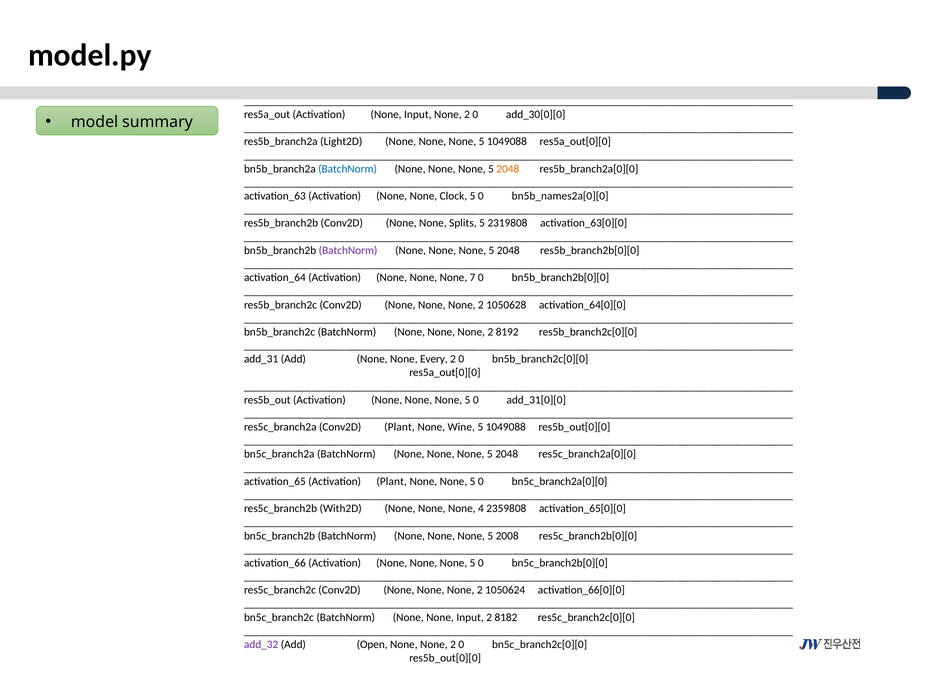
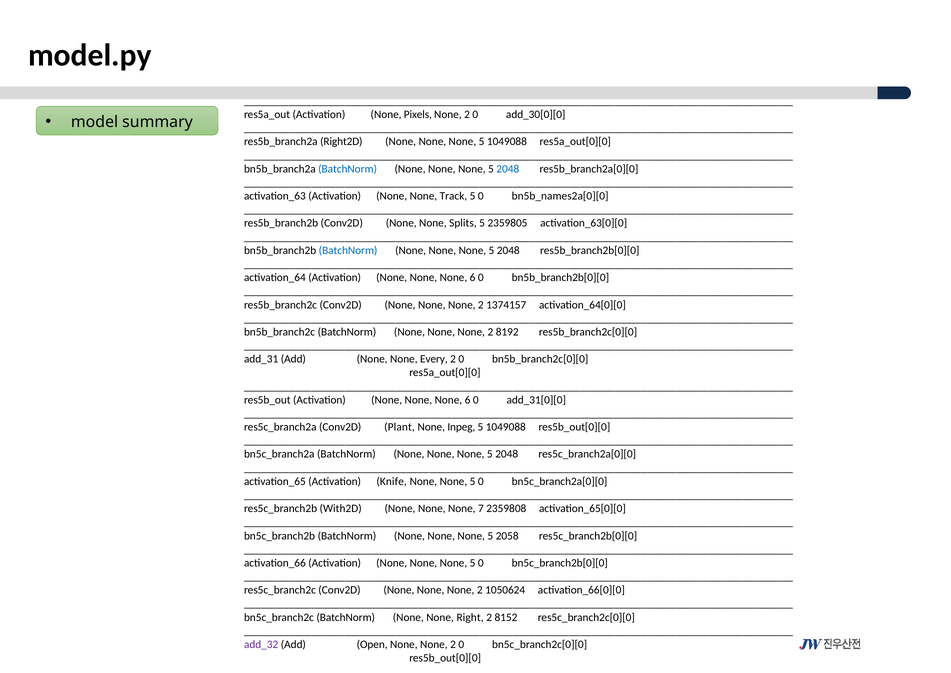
Activation None Input: Input -> Pixels
Light2D: Light2D -> Right2D
2048 at (508, 169) colour: orange -> blue
Clock: Clock -> Track
2319808: 2319808 -> 2359805
BatchNorm at (348, 250) colour: purple -> blue
7 at (473, 277): 7 -> 6
1050628: 1050628 -> 1374157
5 at (468, 400): 5 -> 6
Wine: Wine -> Inpeg
Activation Plant: Plant -> Knife
4: 4 -> 7
2008: 2008 -> 2058
None None Input: Input -> Right
8182: 8182 -> 8152
